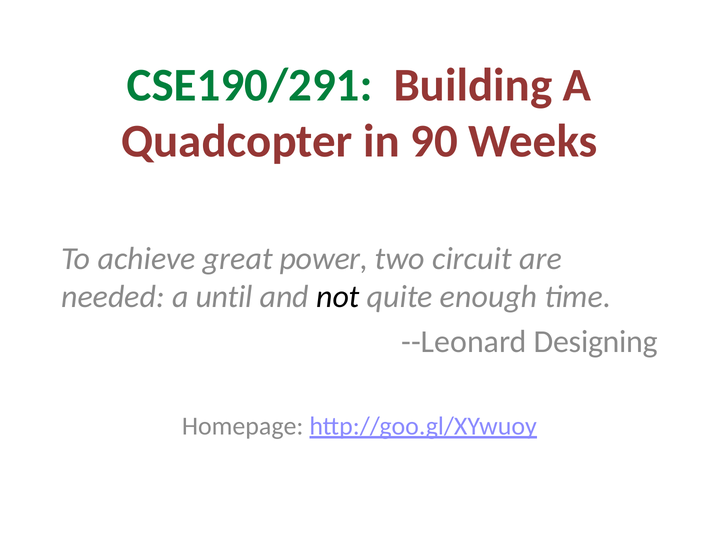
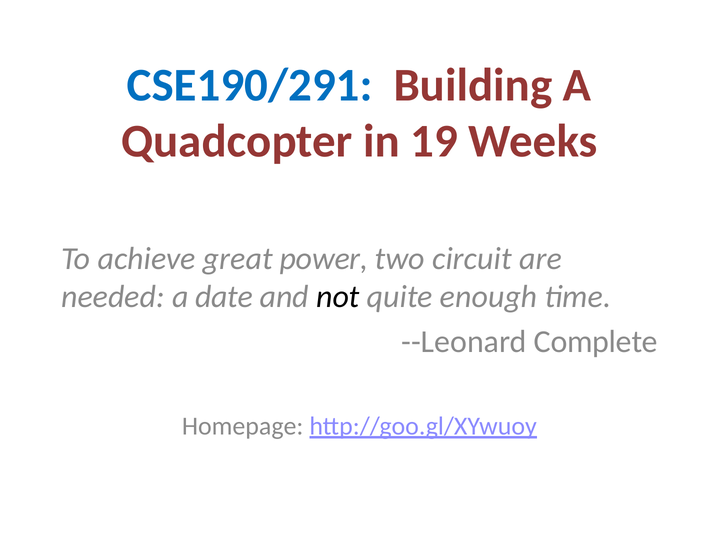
CSE190/291 colour: green -> blue
90: 90 -> 19
until: until -> date
Designing: Designing -> Complete
